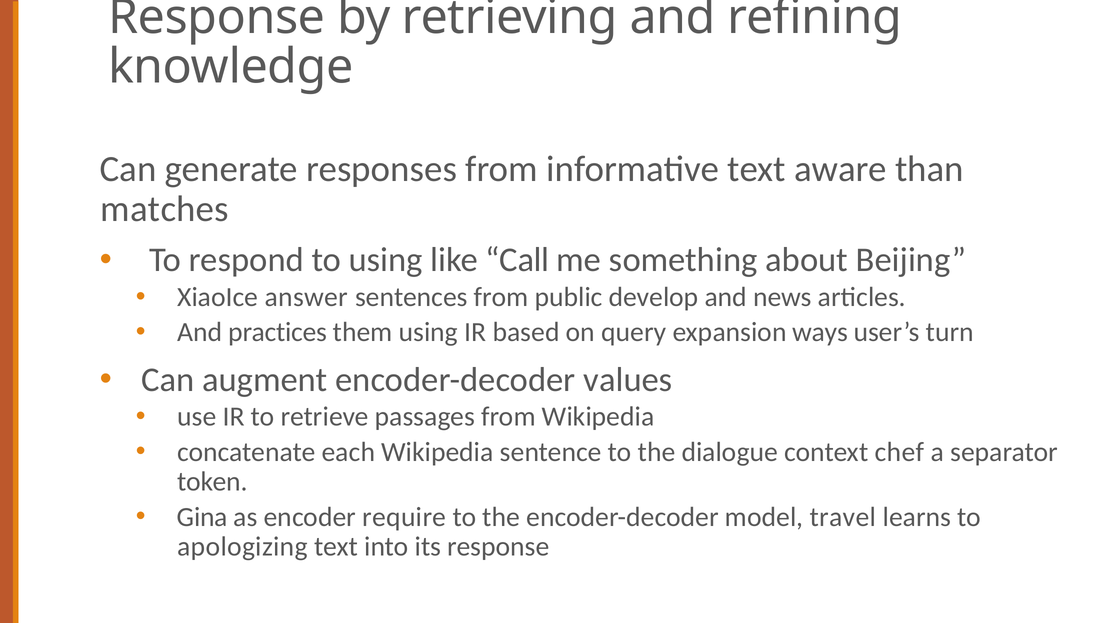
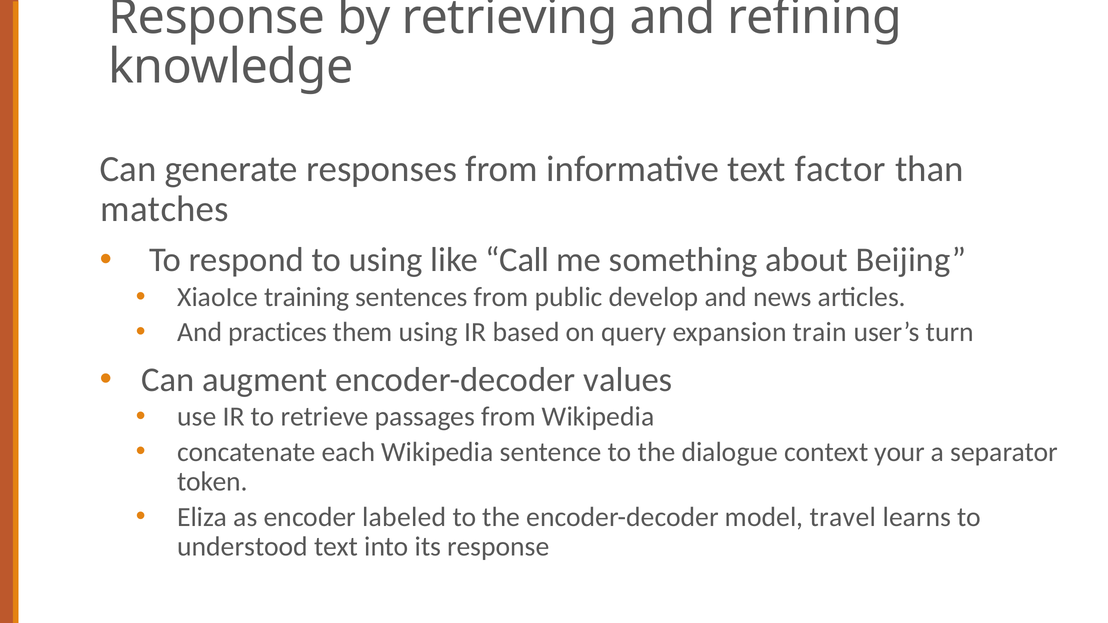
aware: aware -> factor
answer: answer -> training
ways: ways -> train
chef: chef -> your
Gina: Gina -> Eliza
require: require -> labeled
apologizing: apologizing -> understood
